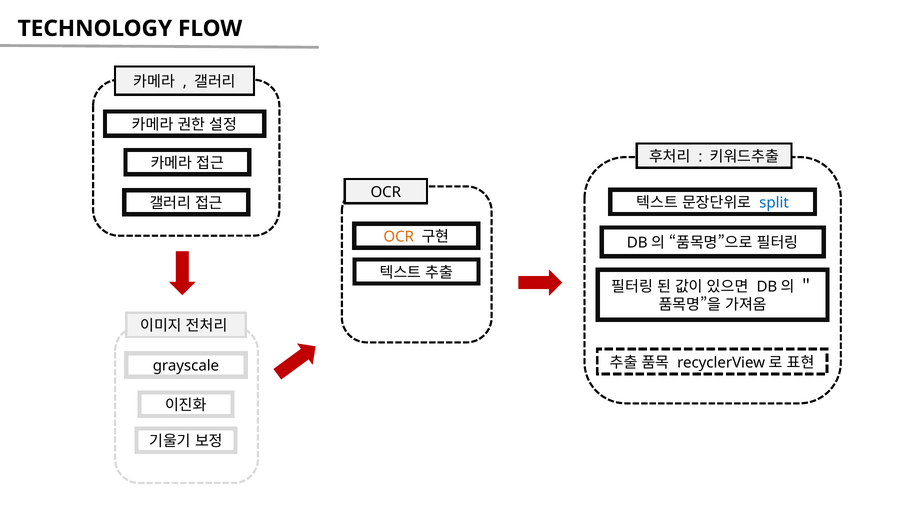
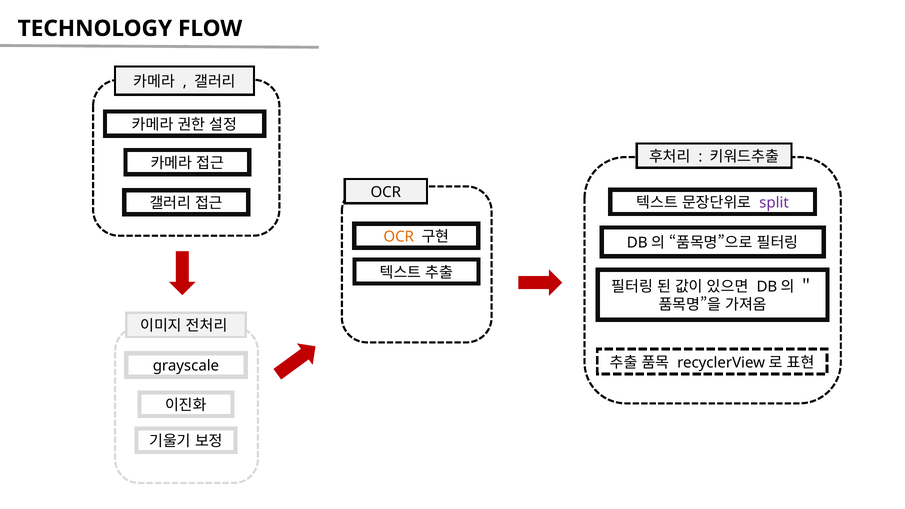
split colour: blue -> purple
